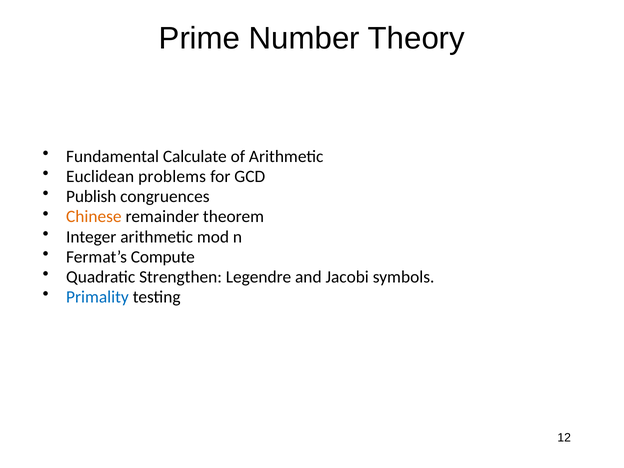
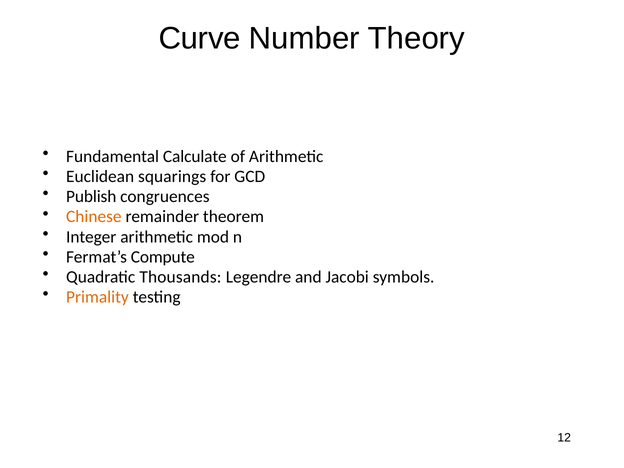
Prime: Prime -> Curve
problems: problems -> squarings
Strengthen: Strengthen -> Thousands
Primality colour: blue -> orange
